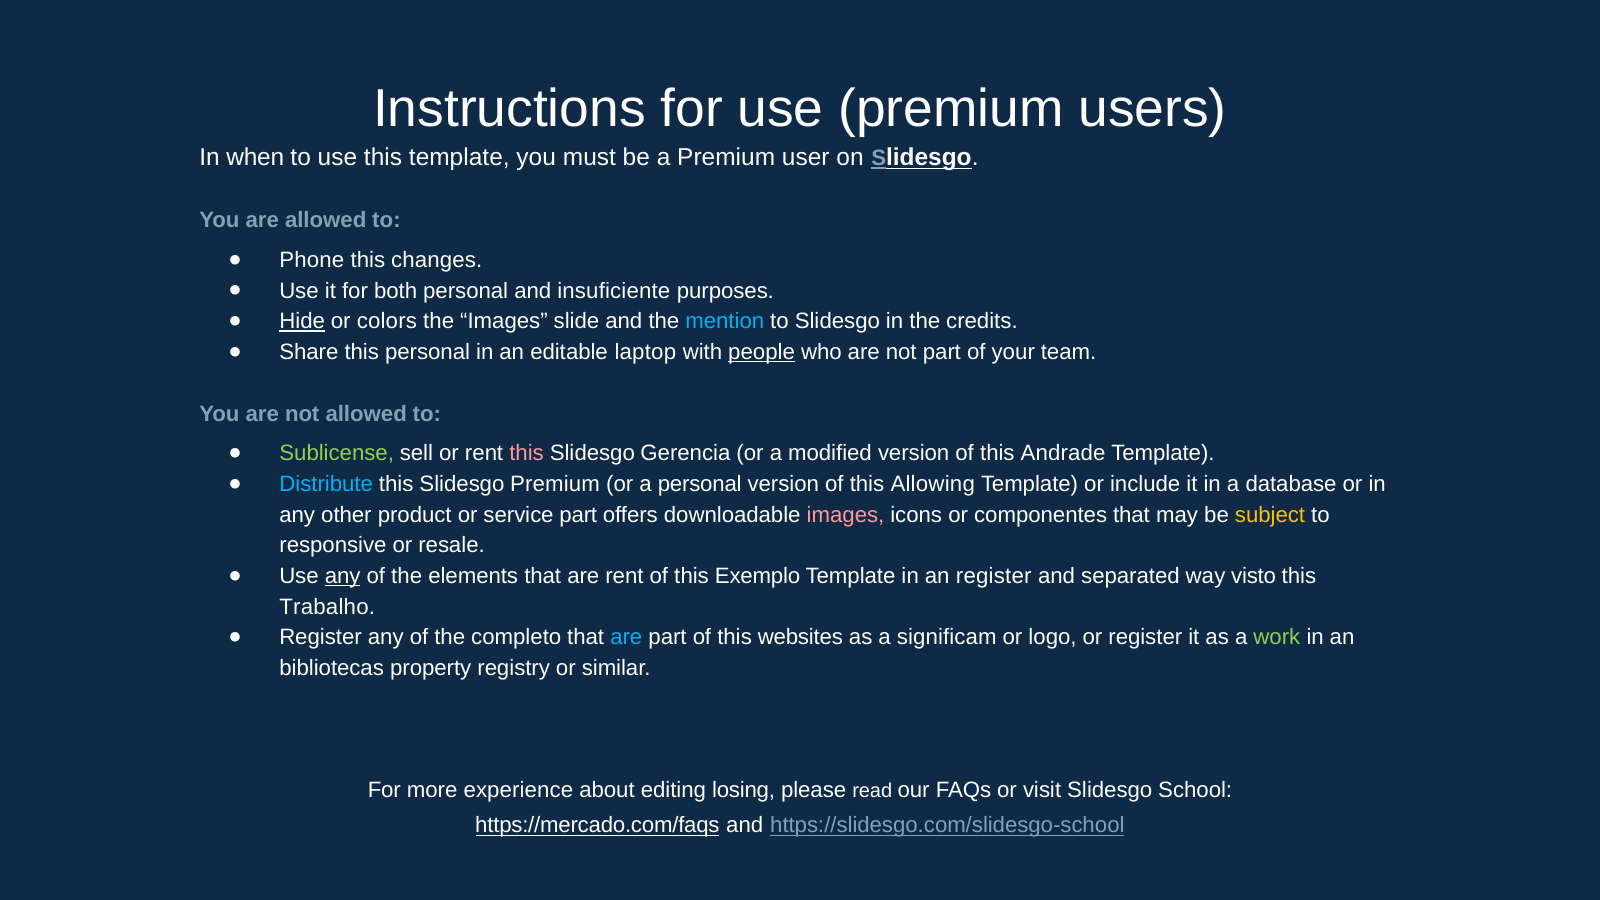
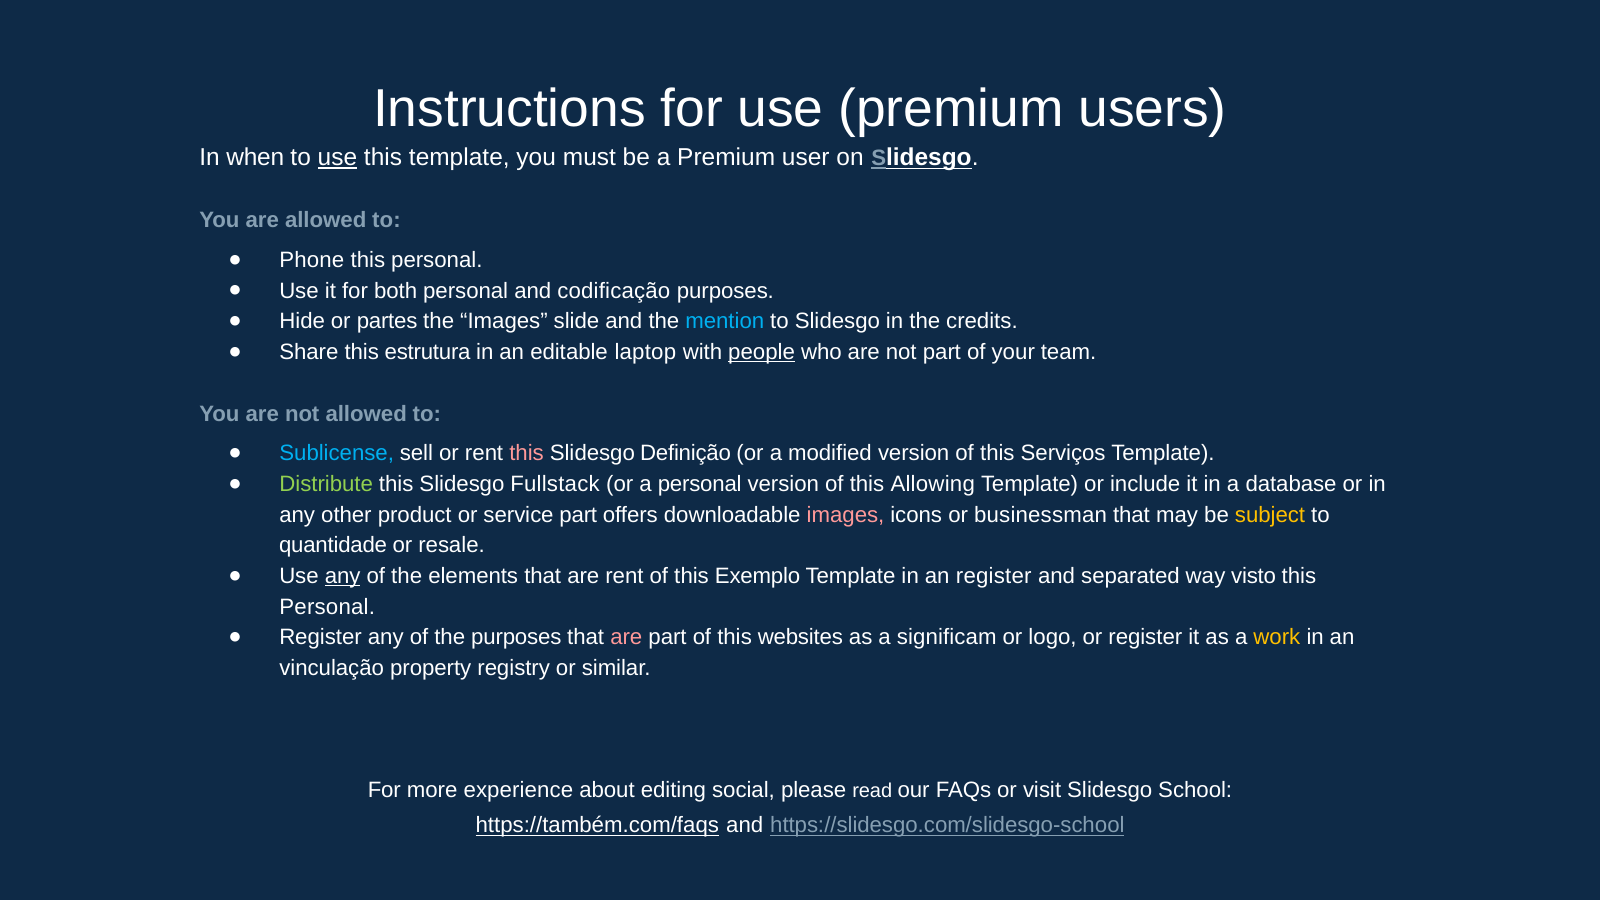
use at (337, 157) underline: none -> present
changes at (437, 260): changes -> personal
insuficiente: insuficiente -> codificação
Hide underline: present -> none
colors: colors -> partes
this personal: personal -> estrutura
Sublicense colour: light green -> light blue
Gerencia: Gerencia -> Definição
Andrade: Andrade -> Serviços
Distribute colour: light blue -> light green
Slidesgo Premium: Premium -> Fullstack
componentes: componentes -> businessman
responsive: responsive -> quantidade
Trabalho at (327, 607): Trabalho -> Personal
the completo: completo -> purposes
are at (626, 637) colour: light blue -> pink
work colour: light green -> yellow
bibliotecas: bibliotecas -> vinculação
losing: losing -> social
https://mercado.com/faqs: https://mercado.com/faqs -> https://também.com/faqs
